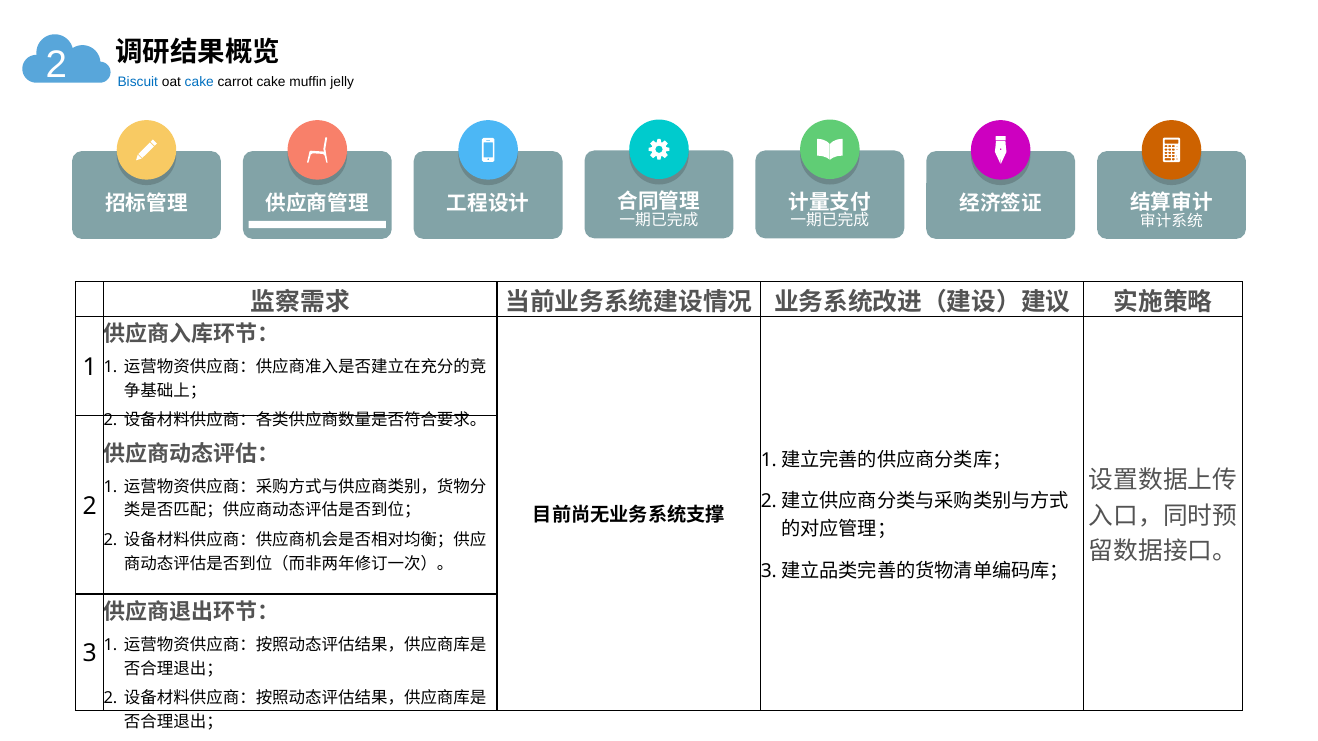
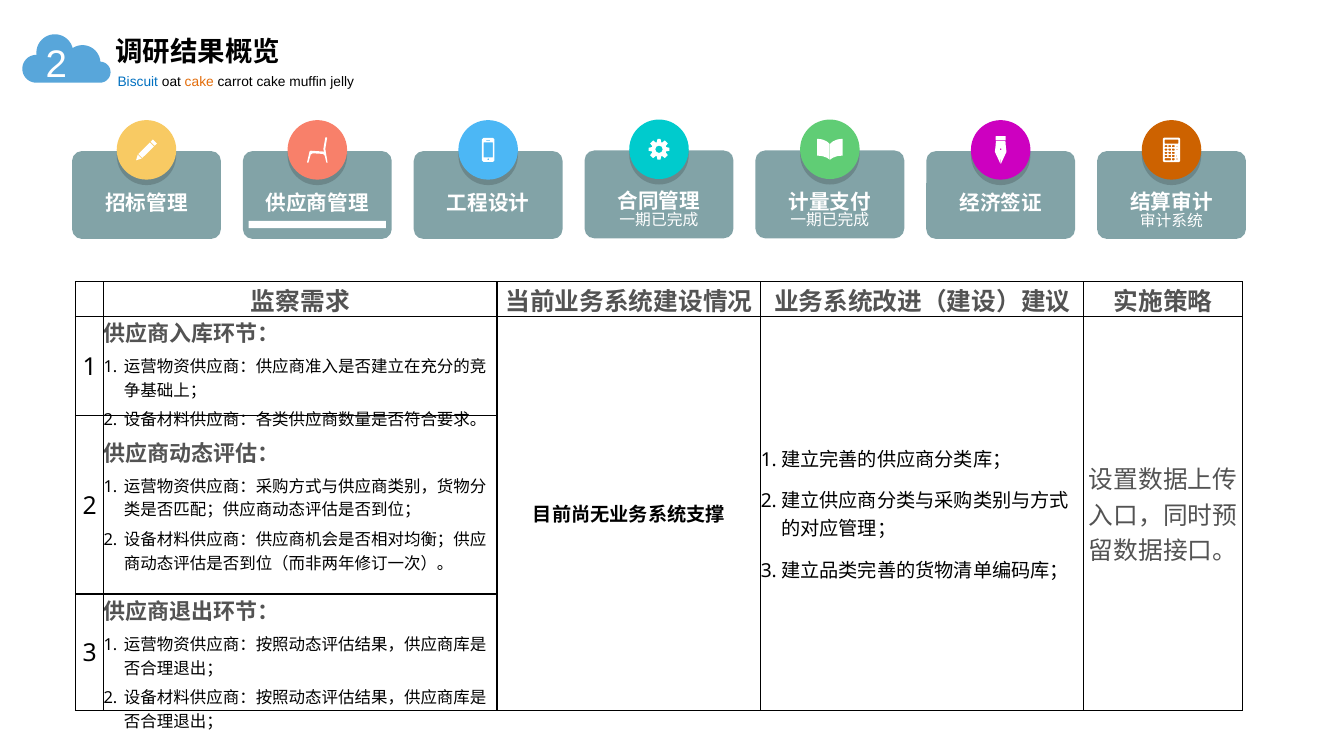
cake at (199, 82) colour: blue -> orange
